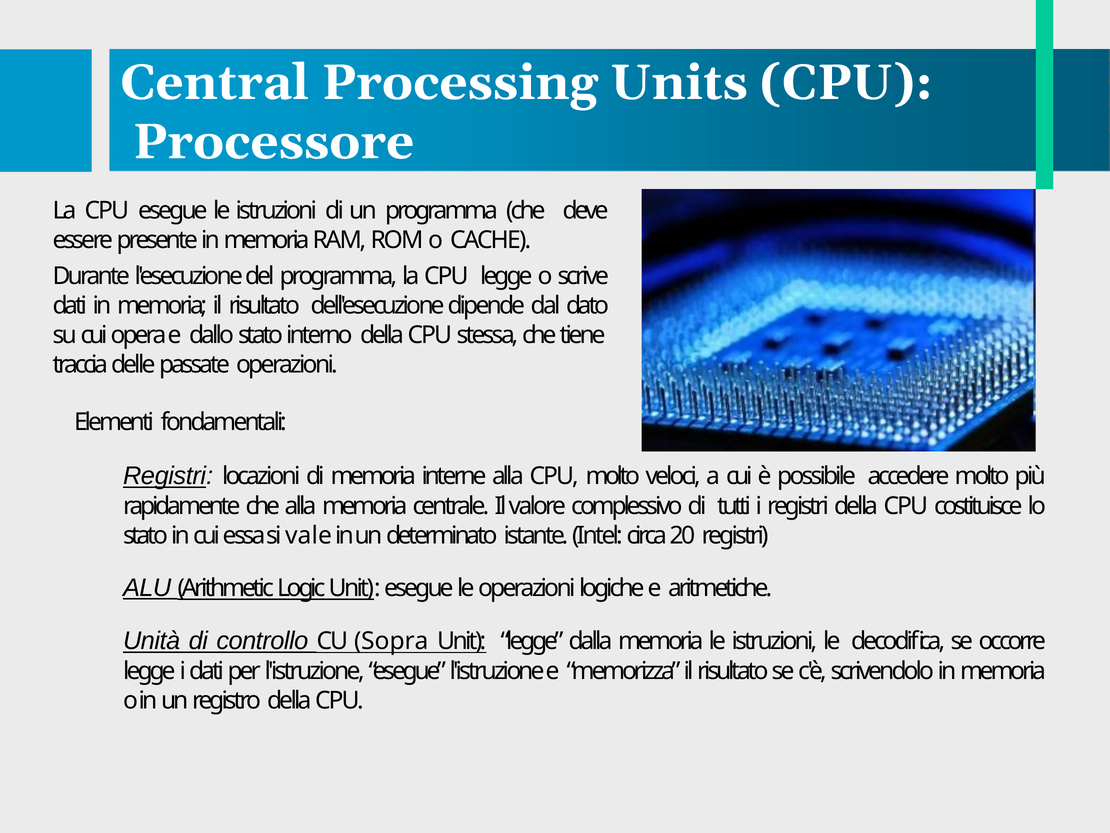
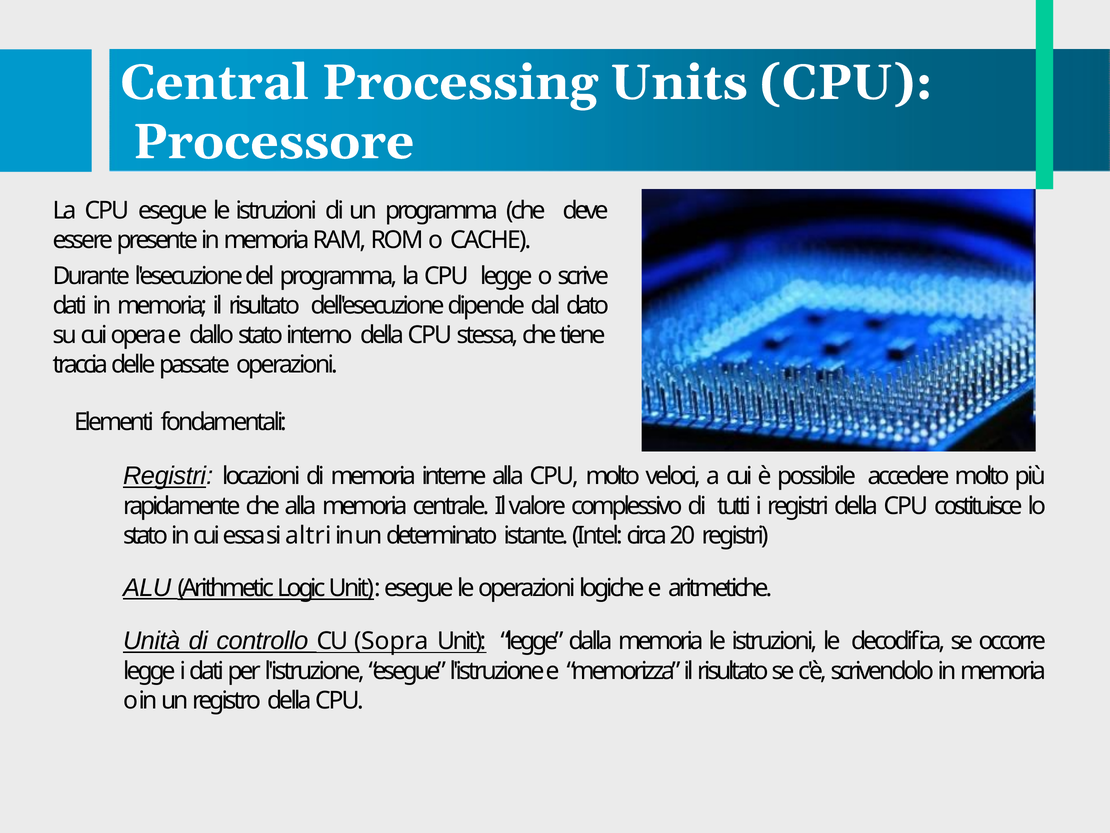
vale: vale -> altri
